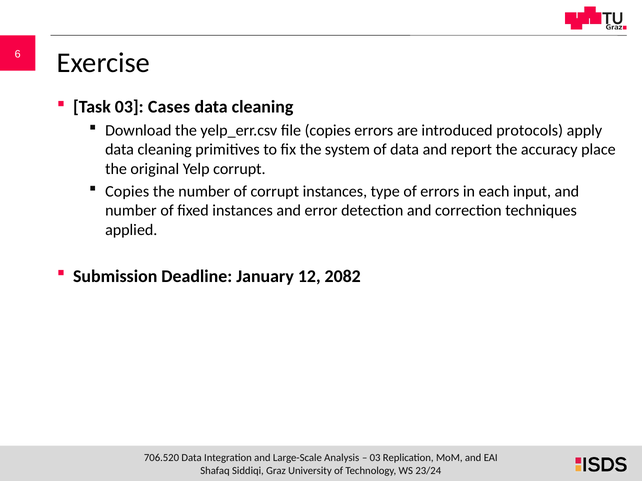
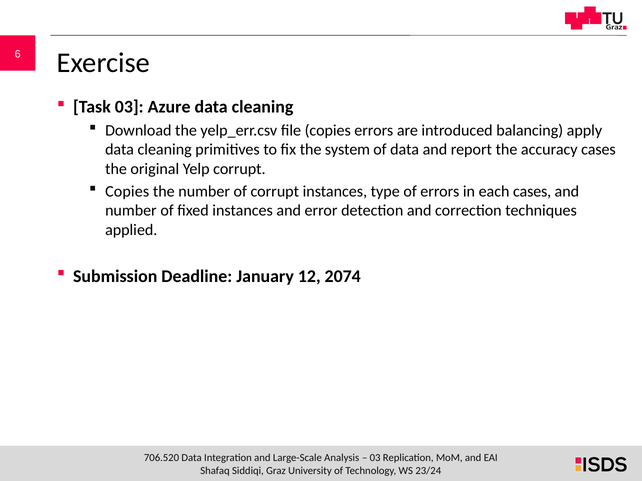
Cases: Cases -> Azure
protocols: protocols -> balancing
accuracy place: place -> cases
each input: input -> cases
2082: 2082 -> 2074
